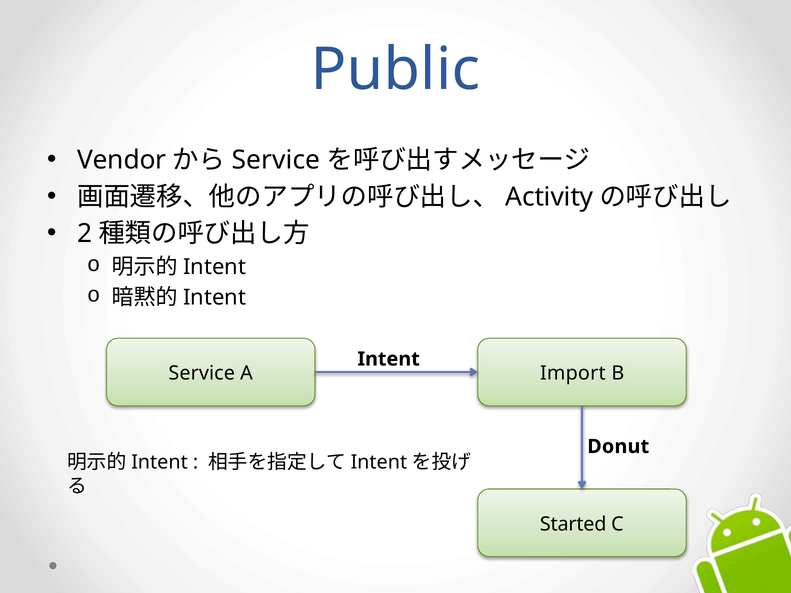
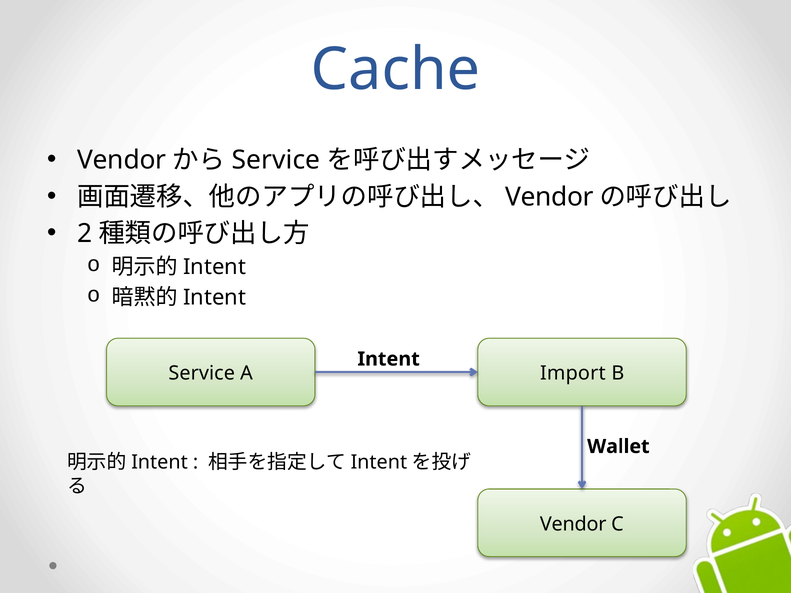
Public: Public -> Cache
Activity at (549, 197): Activity -> Vendor
Donut: Donut -> Wallet
Started at (573, 524): Started -> Vendor
